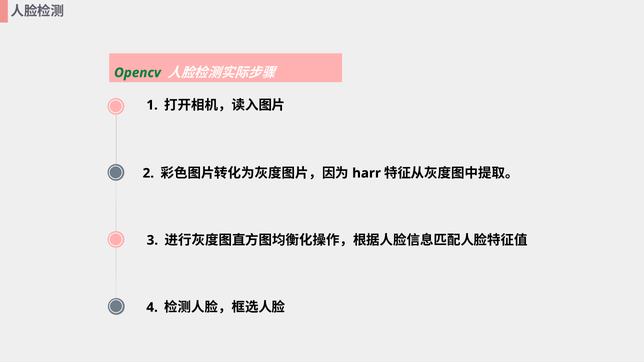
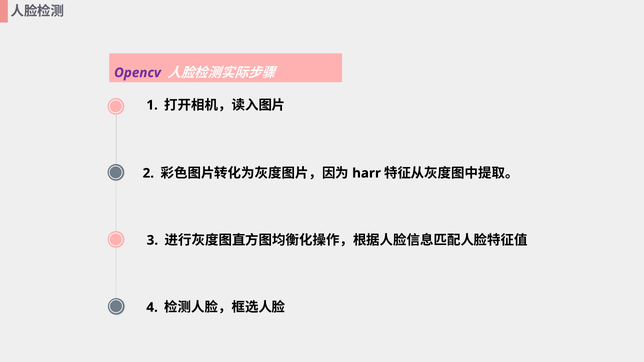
Opencv colour: green -> purple
